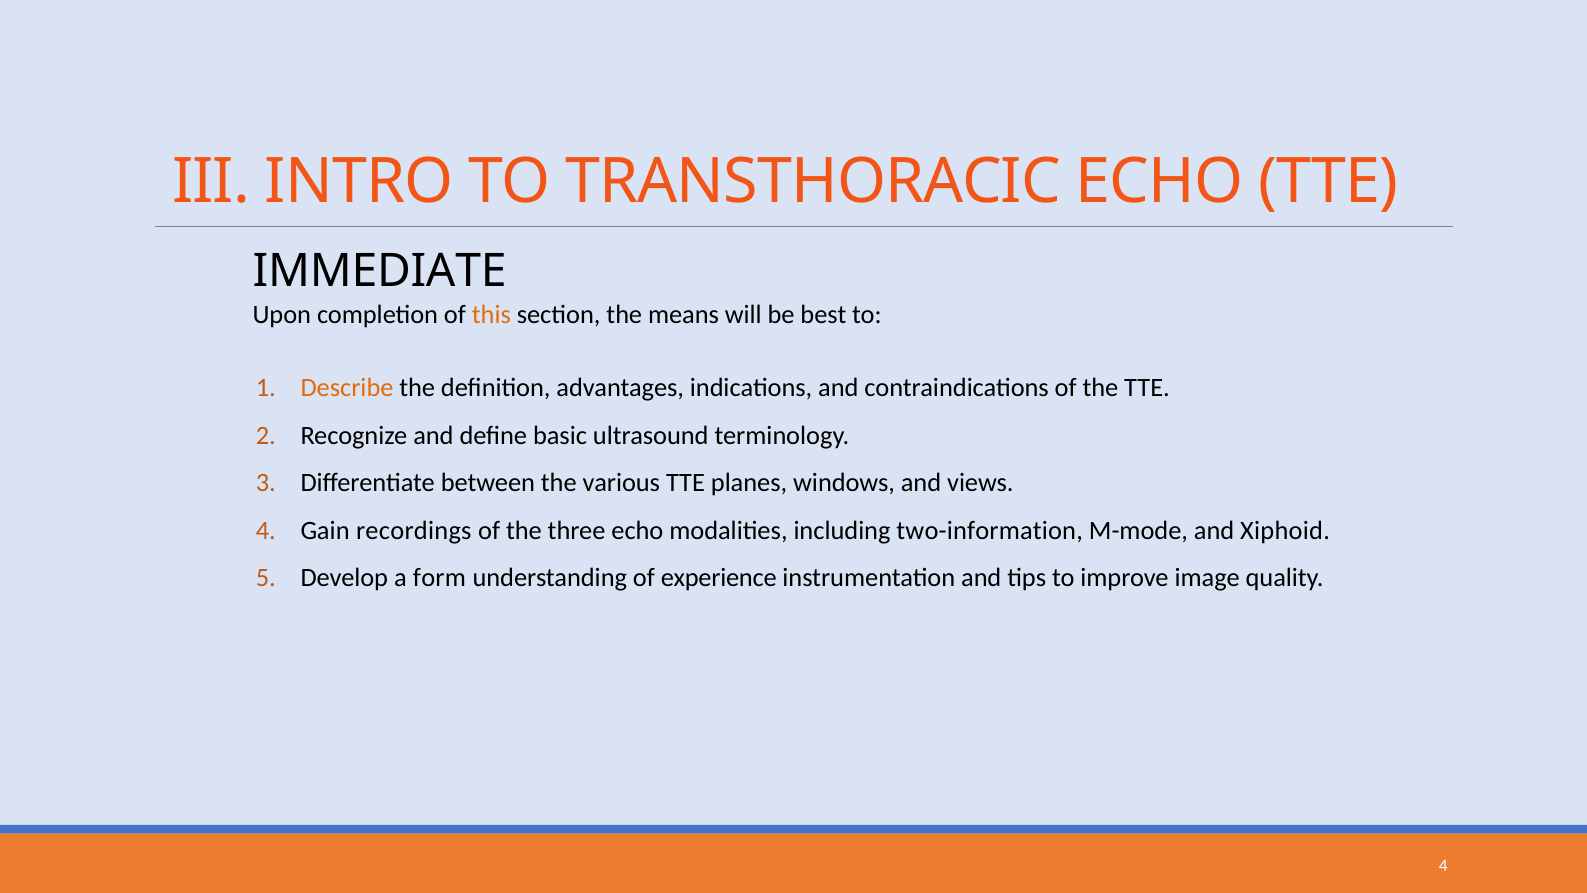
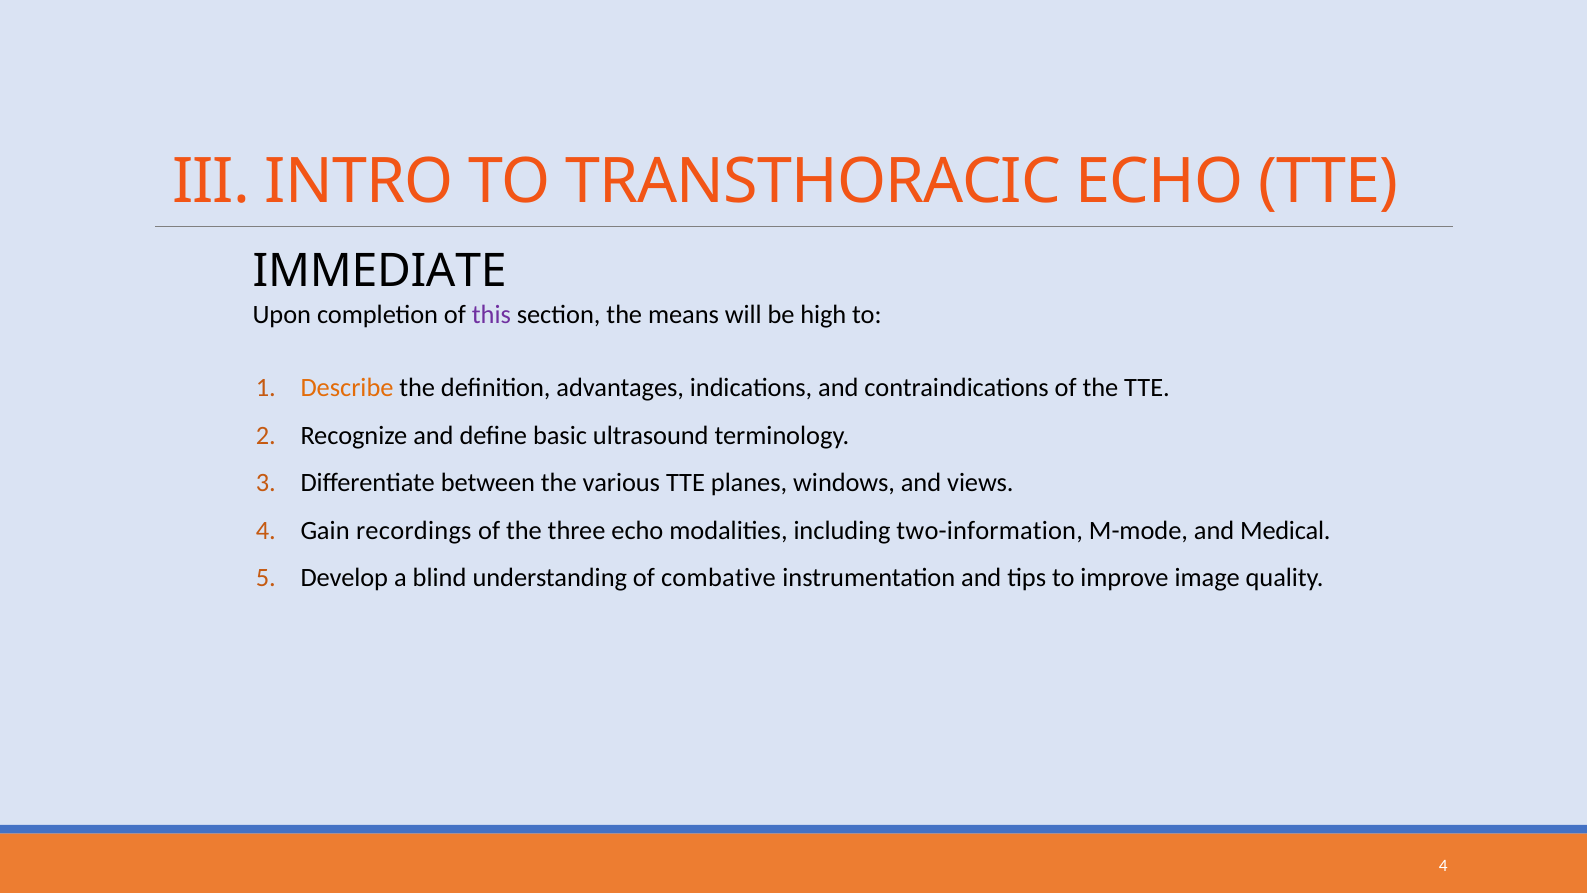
this colour: orange -> purple
best: best -> high
Xiphoid: Xiphoid -> Medical
form: form -> blind
experience: experience -> combative
